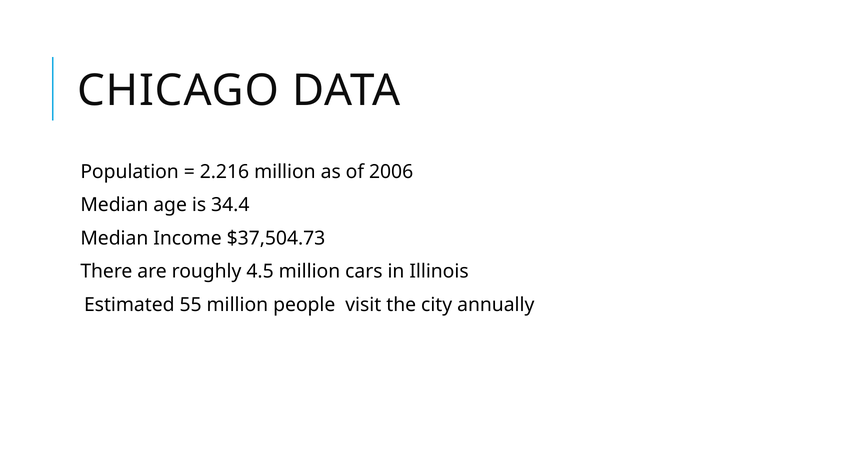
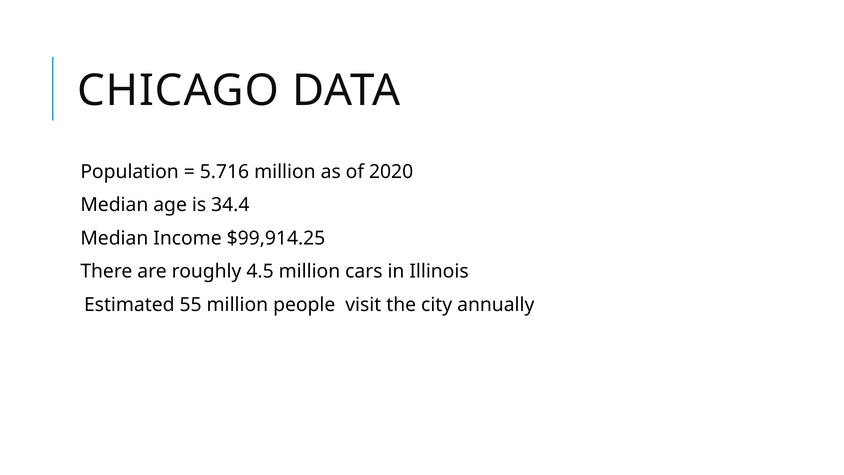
2.216: 2.216 -> 5.716
2006: 2006 -> 2020
$37,504.73: $37,504.73 -> $99,914.25
